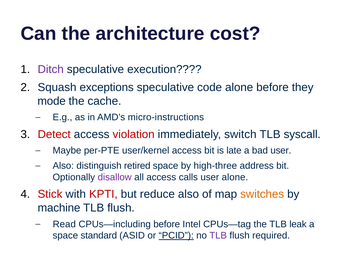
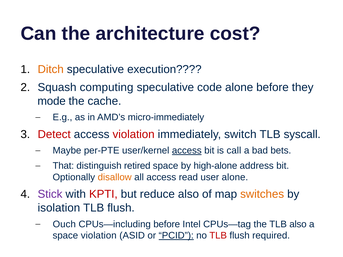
Ditch colour: purple -> orange
exceptions: exceptions -> computing
micro-instructions: micro-instructions -> micro-immediately
access at (187, 151) underline: none -> present
late: late -> call
bad user: user -> bets
Also at (63, 166): Also -> That
high-three: high-three -> high-alone
disallow colour: purple -> orange
calls: calls -> read
Stick colour: red -> purple
machine: machine -> isolation
Read: Read -> Ouch
TLB leak: leak -> also
space standard: standard -> violation
TLB at (218, 236) colour: purple -> red
